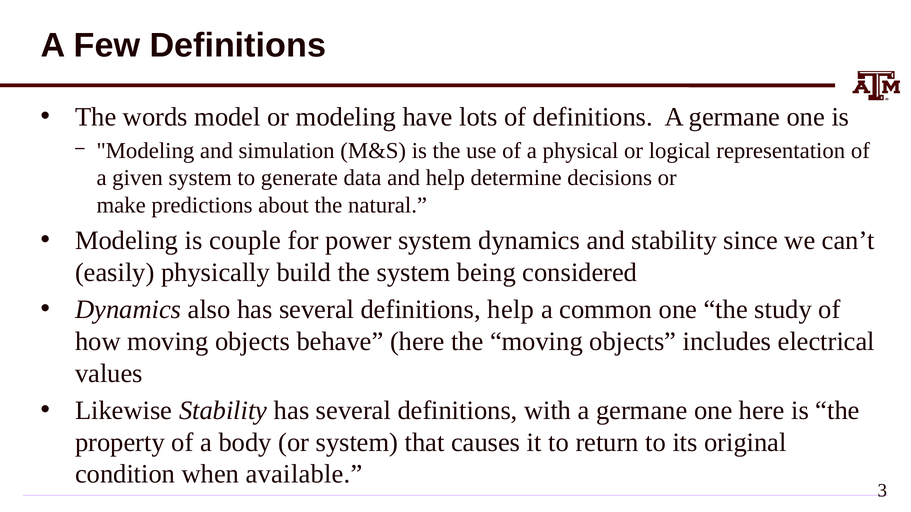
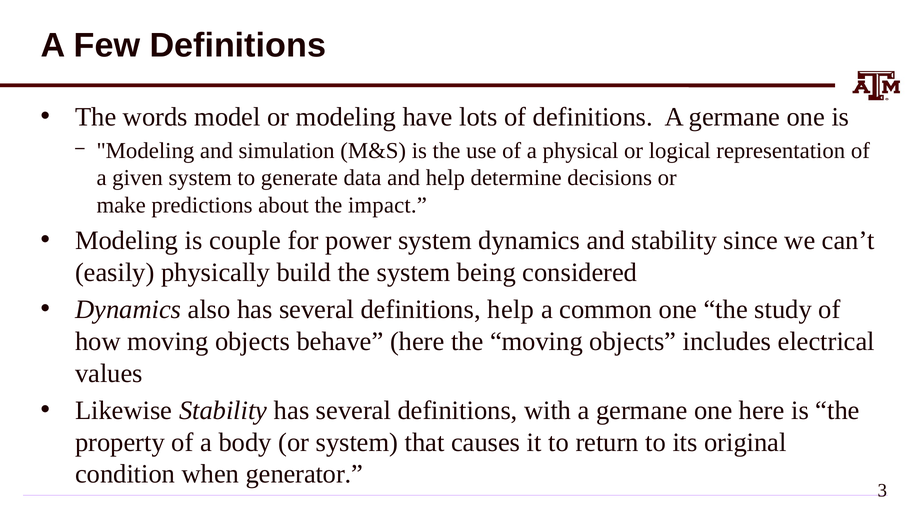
natural: natural -> impact
available: available -> generator
